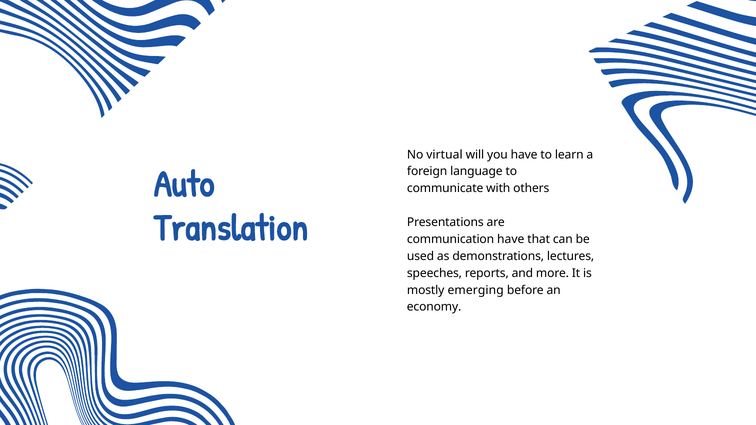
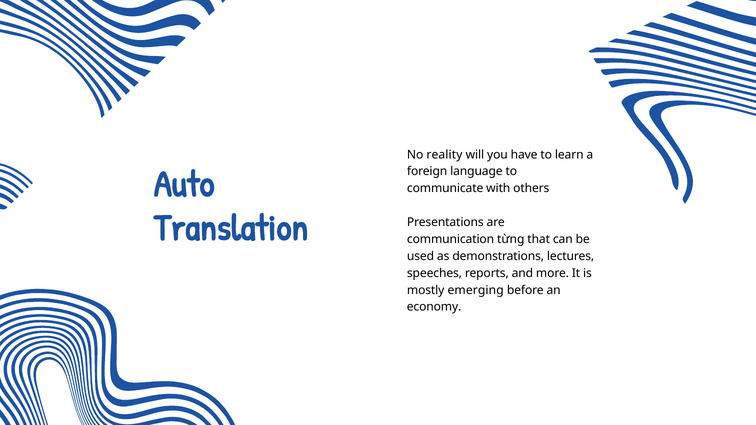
virtual: virtual -> reality
communication have: have -> từng
